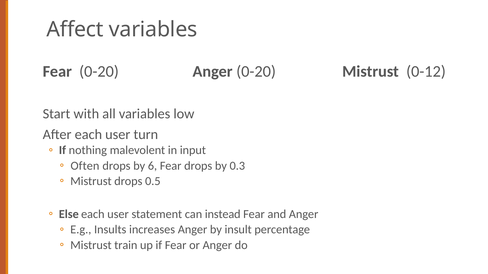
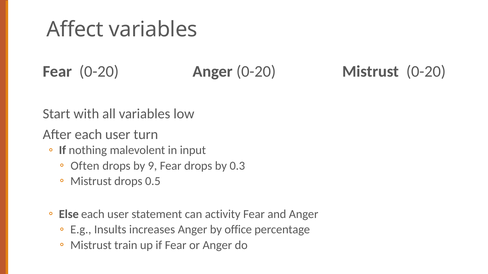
Mistrust 0-12: 0-12 -> 0-20
6: 6 -> 9
instead: instead -> activity
insult: insult -> office
